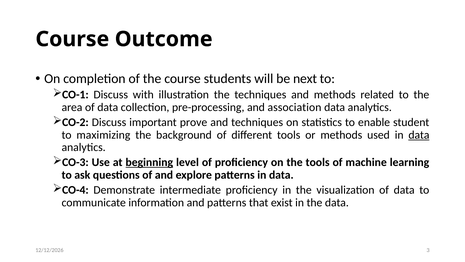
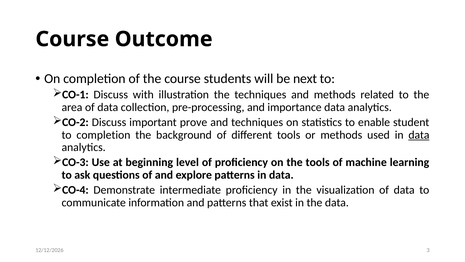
association: association -> importance
to maximizing: maximizing -> completion
beginning underline: present -> none
